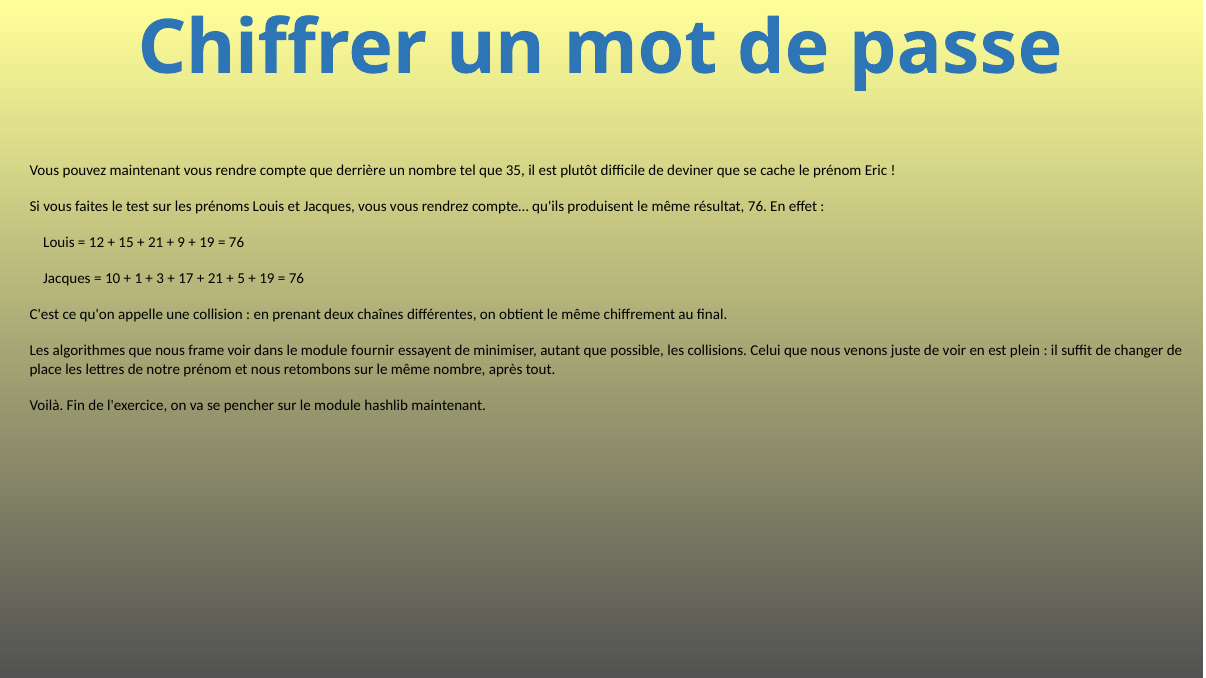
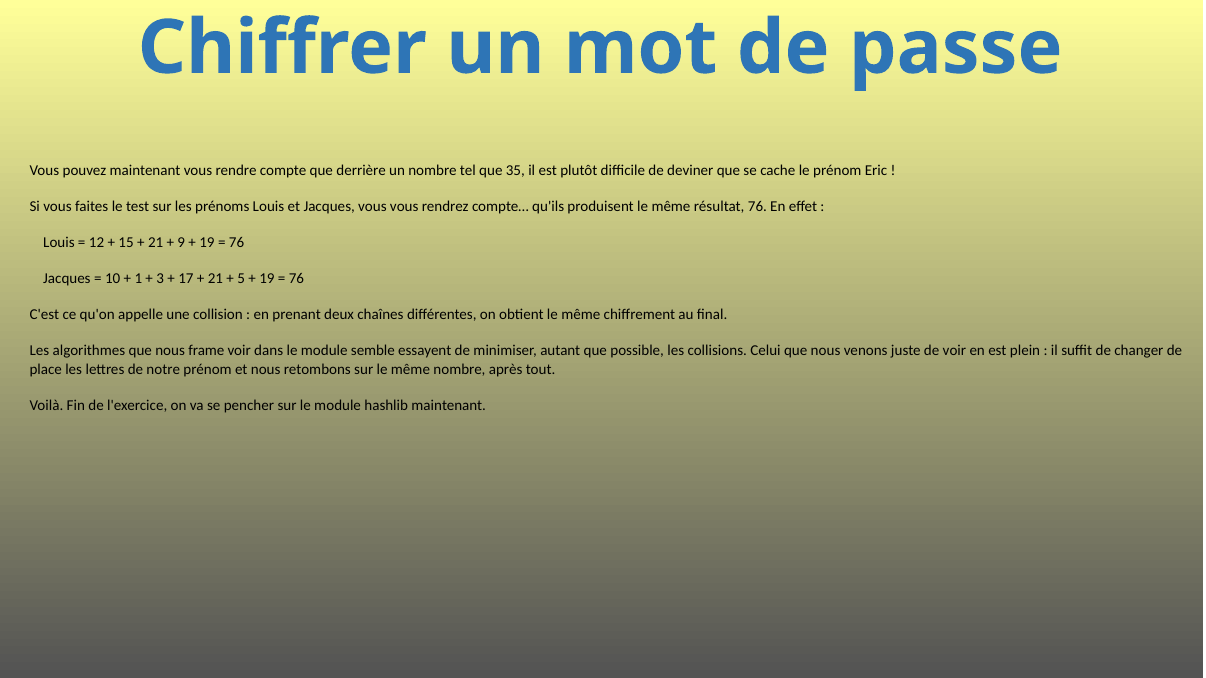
fournir: fournir -> semble
